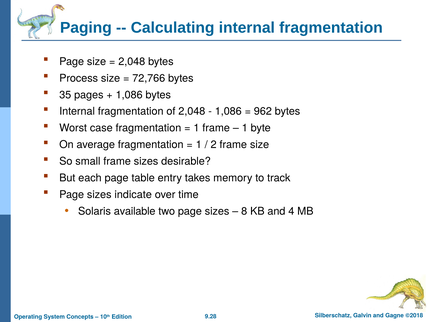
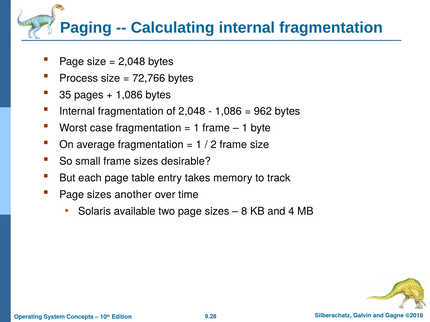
indicate: indicate -> another
